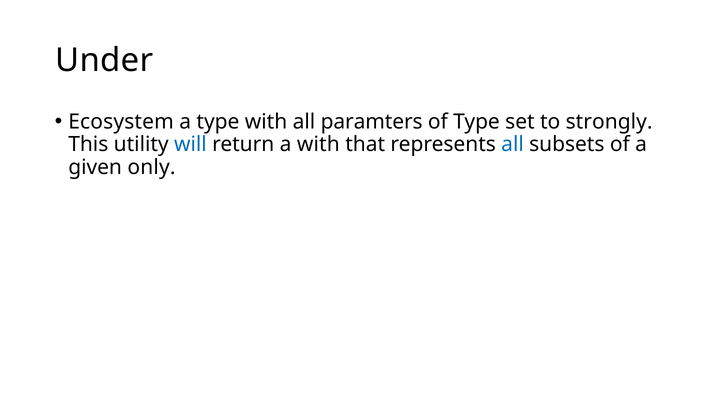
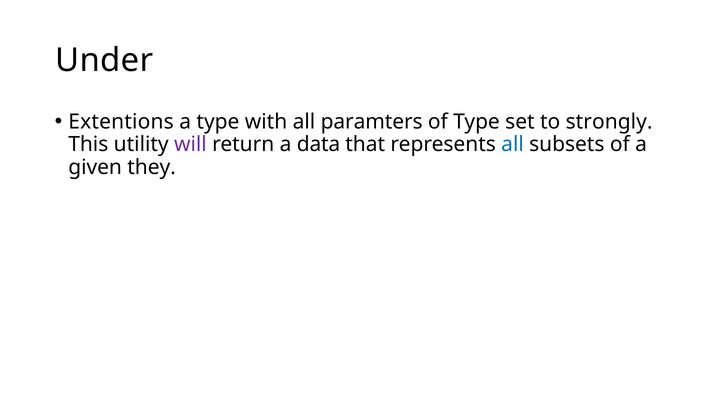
Ecosystem: Ecosystem -> Extentions
will colour: blue -> purple
a with: with -> data
only: only -> they
